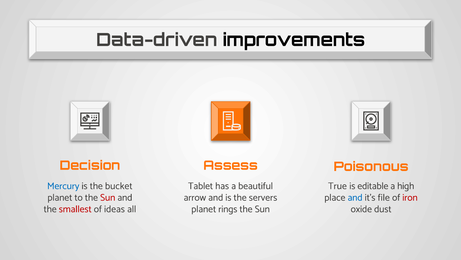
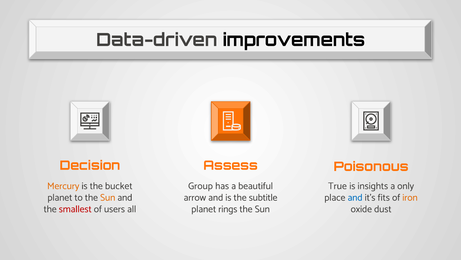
Mercury colour: blue -> orange
Tablet: Tablet -> Group
editable: editable -> insights
high: high -> only
Sun at (108, 197) colour: red -> orange
servers: servers -> subtitle
file: file -> fits
iron colour: red -> orange
ideas: ideas -> users
